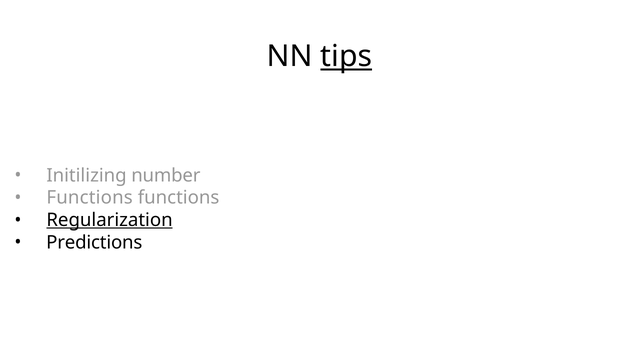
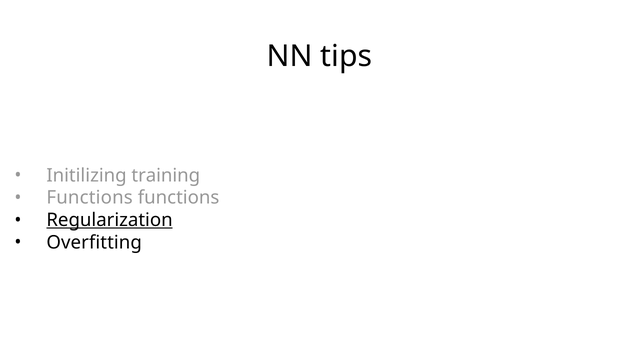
tips underline: present -> none
number: number -> training
Predictions: Predictions -> Overfitting
